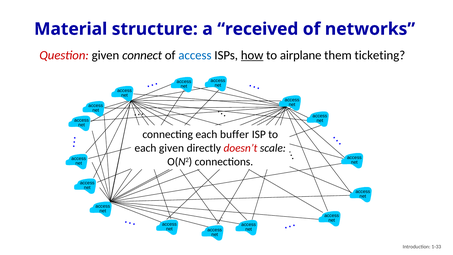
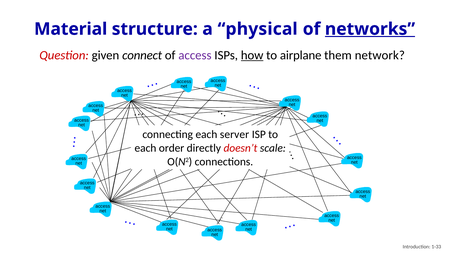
received: received -> physical
networks underline: none -> present
access at (195, 55) colour: blue -> purple
ticketing: ticketing -> network
buffer: buffer -> server
each given: given -> order
